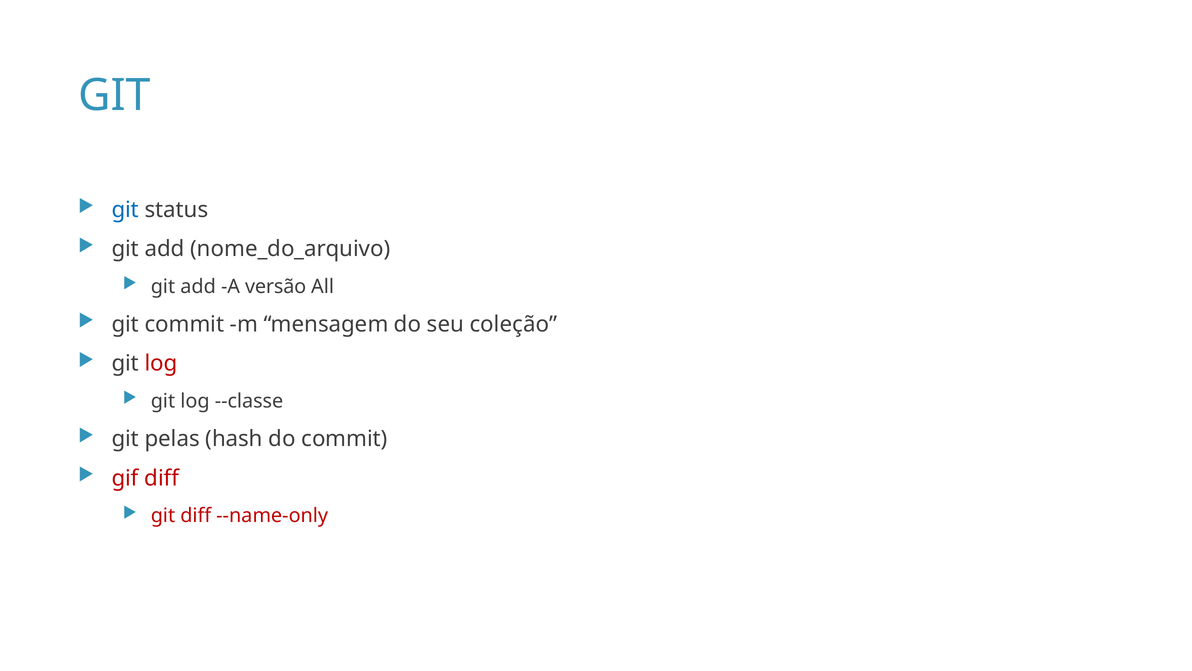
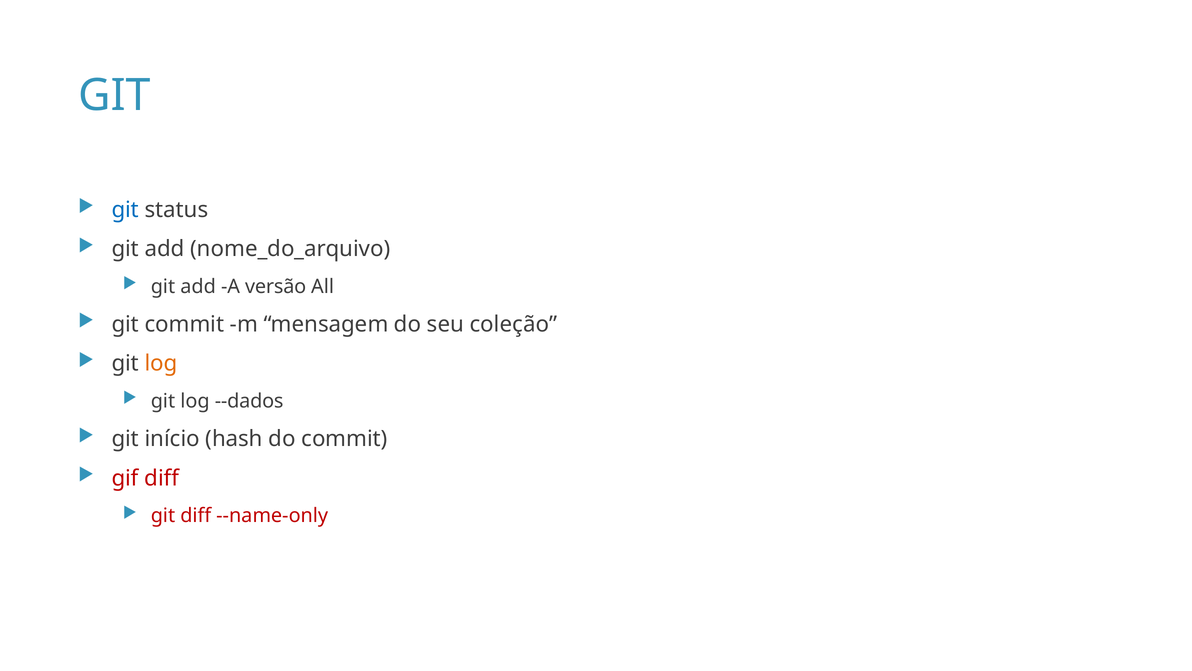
log at (161, 363) colour: red -> orange
--classe: --classe -> --dados
pelas: pelas -> início
